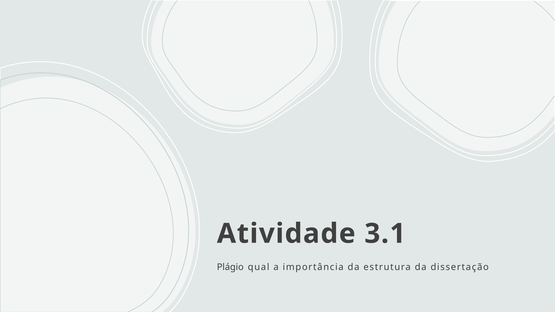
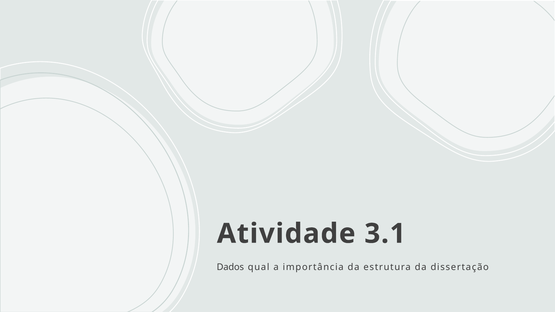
Plágio: Plágio -> Dados
